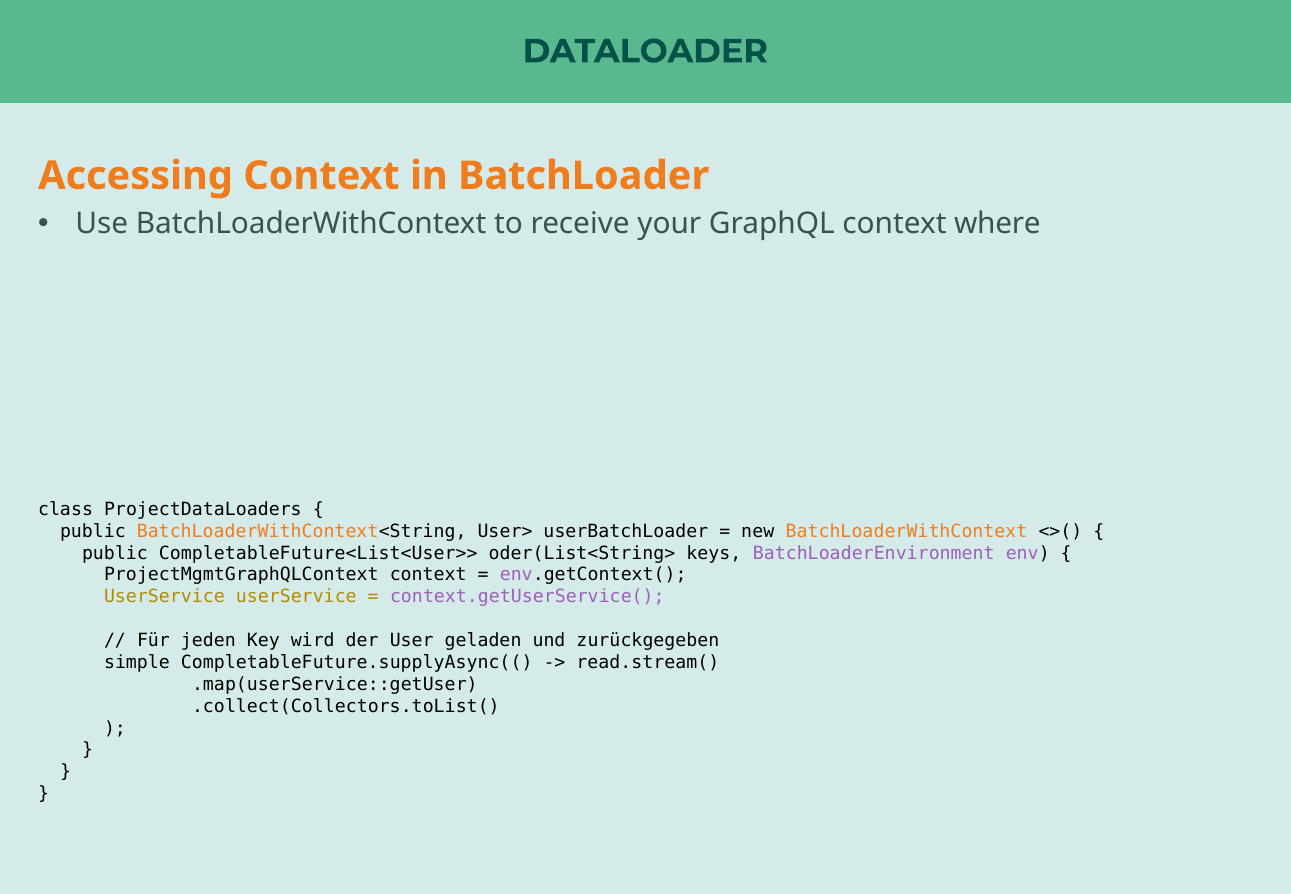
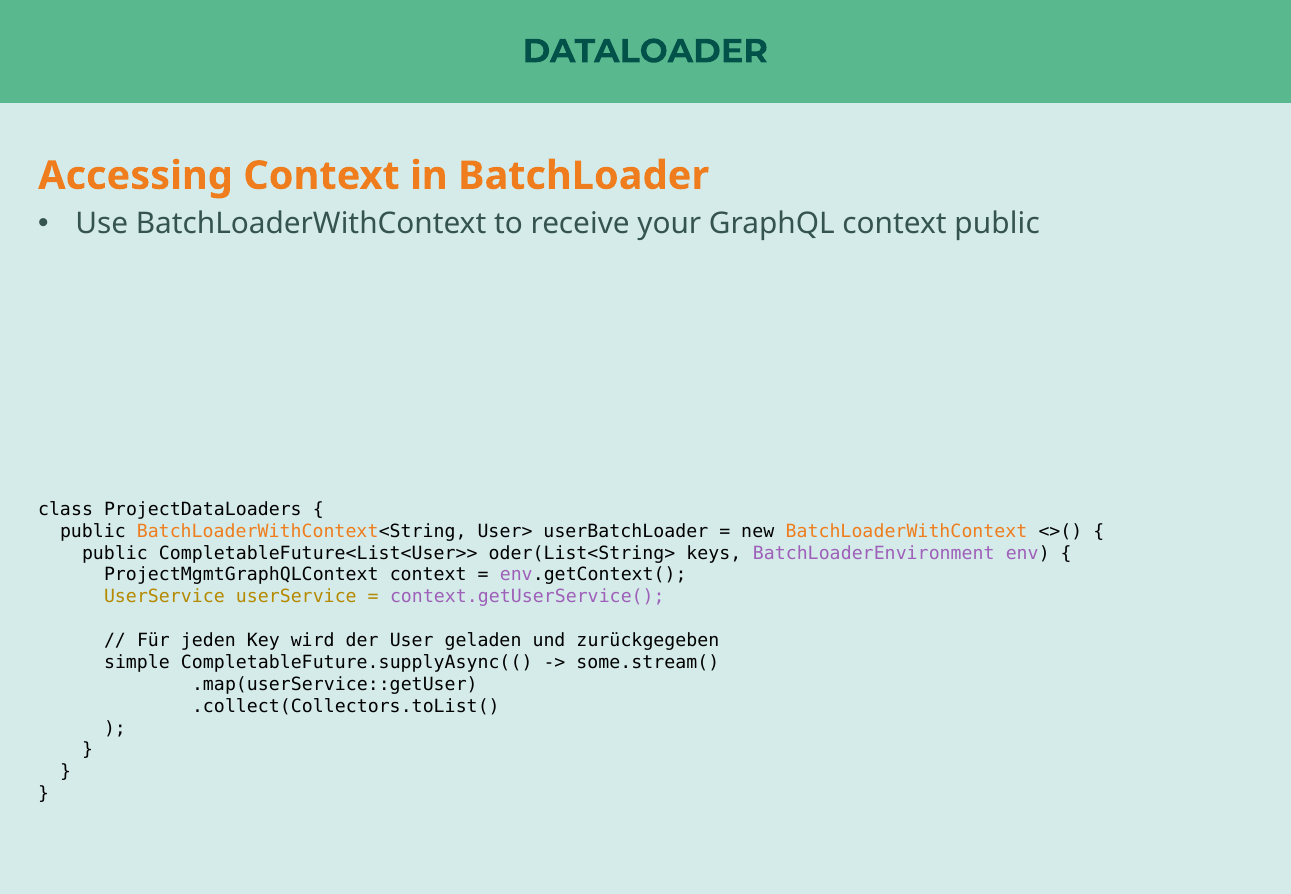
context where: where -> public
read.stream(: read.stream( -> some.stream(
